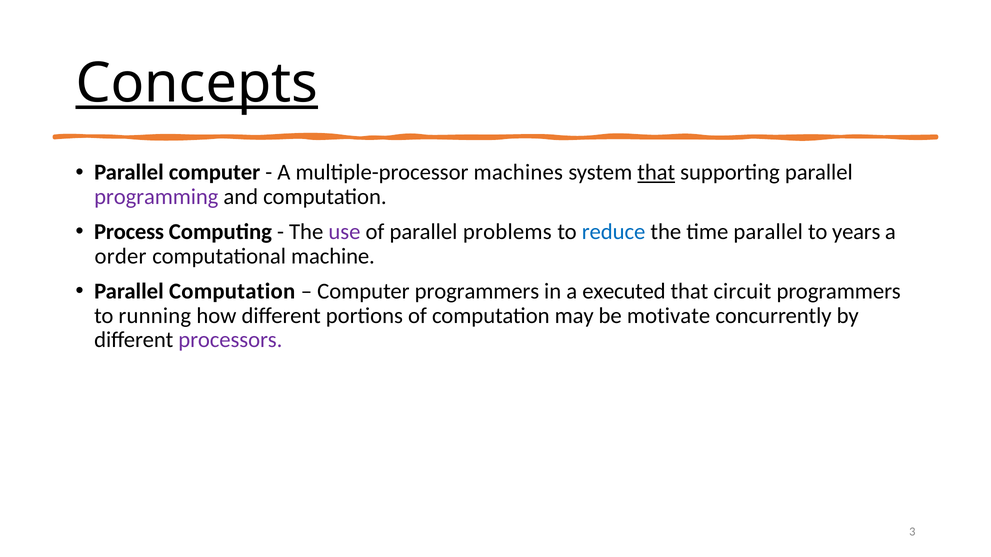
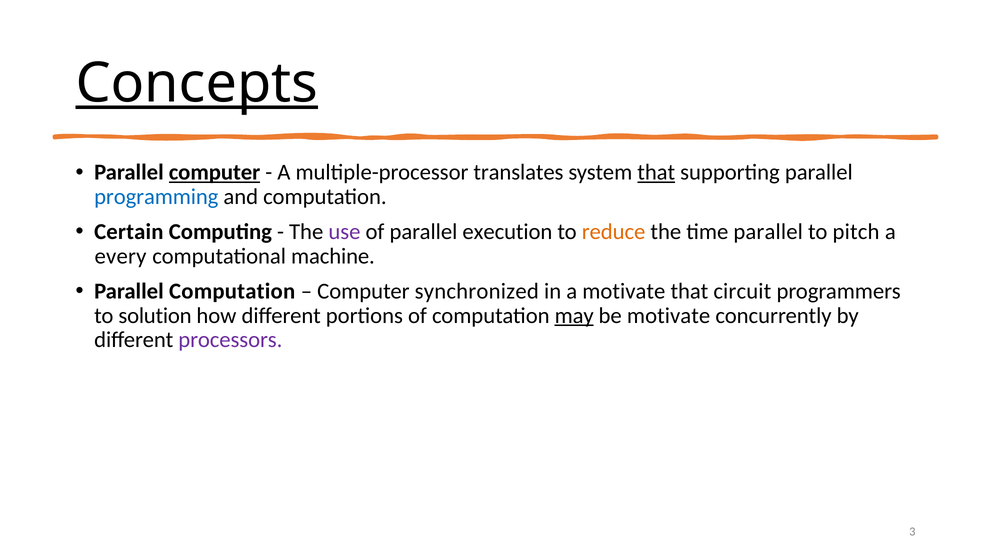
computer at (215, 173) underline: none -> present
machines: machines -> translates
programming colour: purple -> blue
Process: Process -> Certain
problems: problems -> execution
reduce colour: blue -> orange
years: years -> pitch
order: order -> every
Computer programmers: programmers -> synchronized
a executed: executed -> motivate
running: running -> solution
may underline: none -> present
